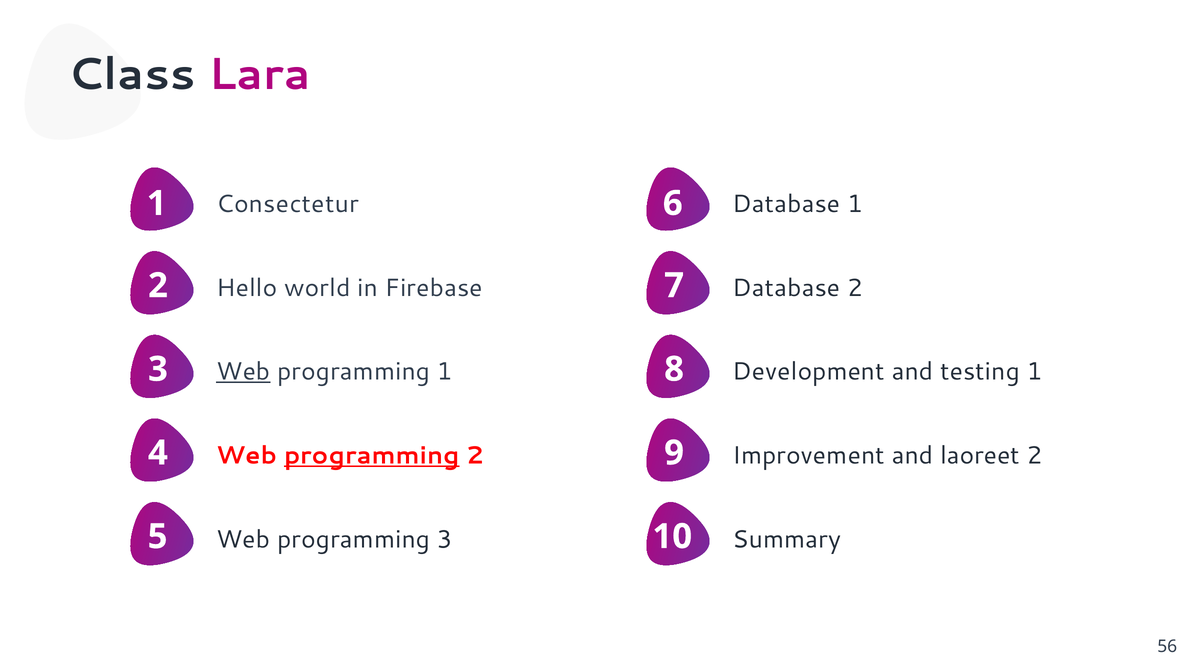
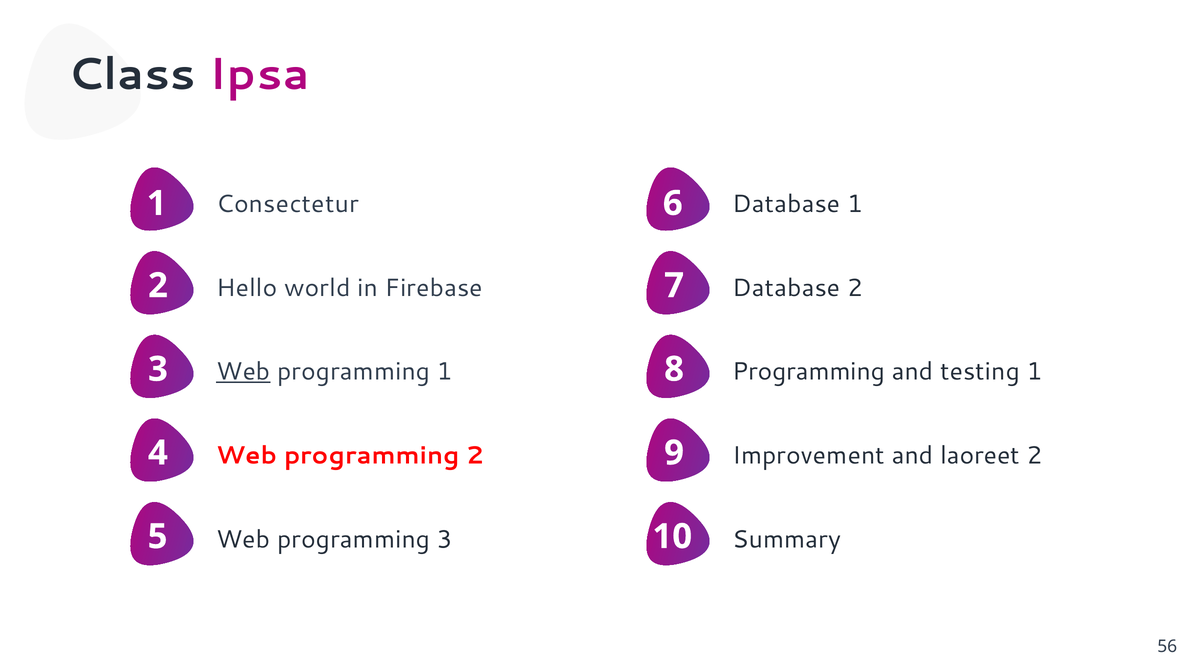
Lara: Lara -> Ipsa
Development at (808, 372): Development -> Programming
programming at (372, 456) underline: present -> none
